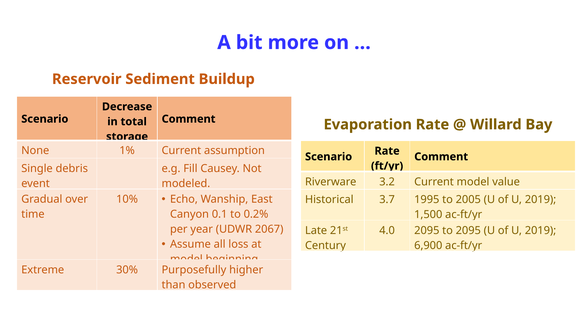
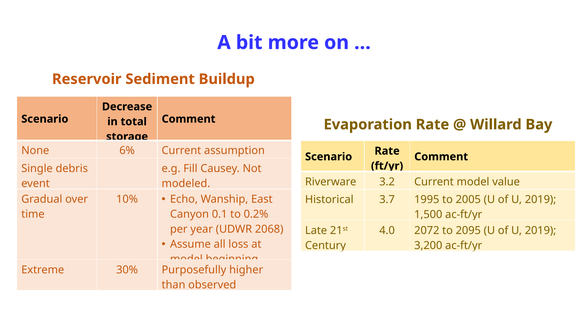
1%: 1% -> 6%
2067: 2067 -> 2068
4.0 2095: 2095 -> 2072
6,900: 6,900 -> 3,200
